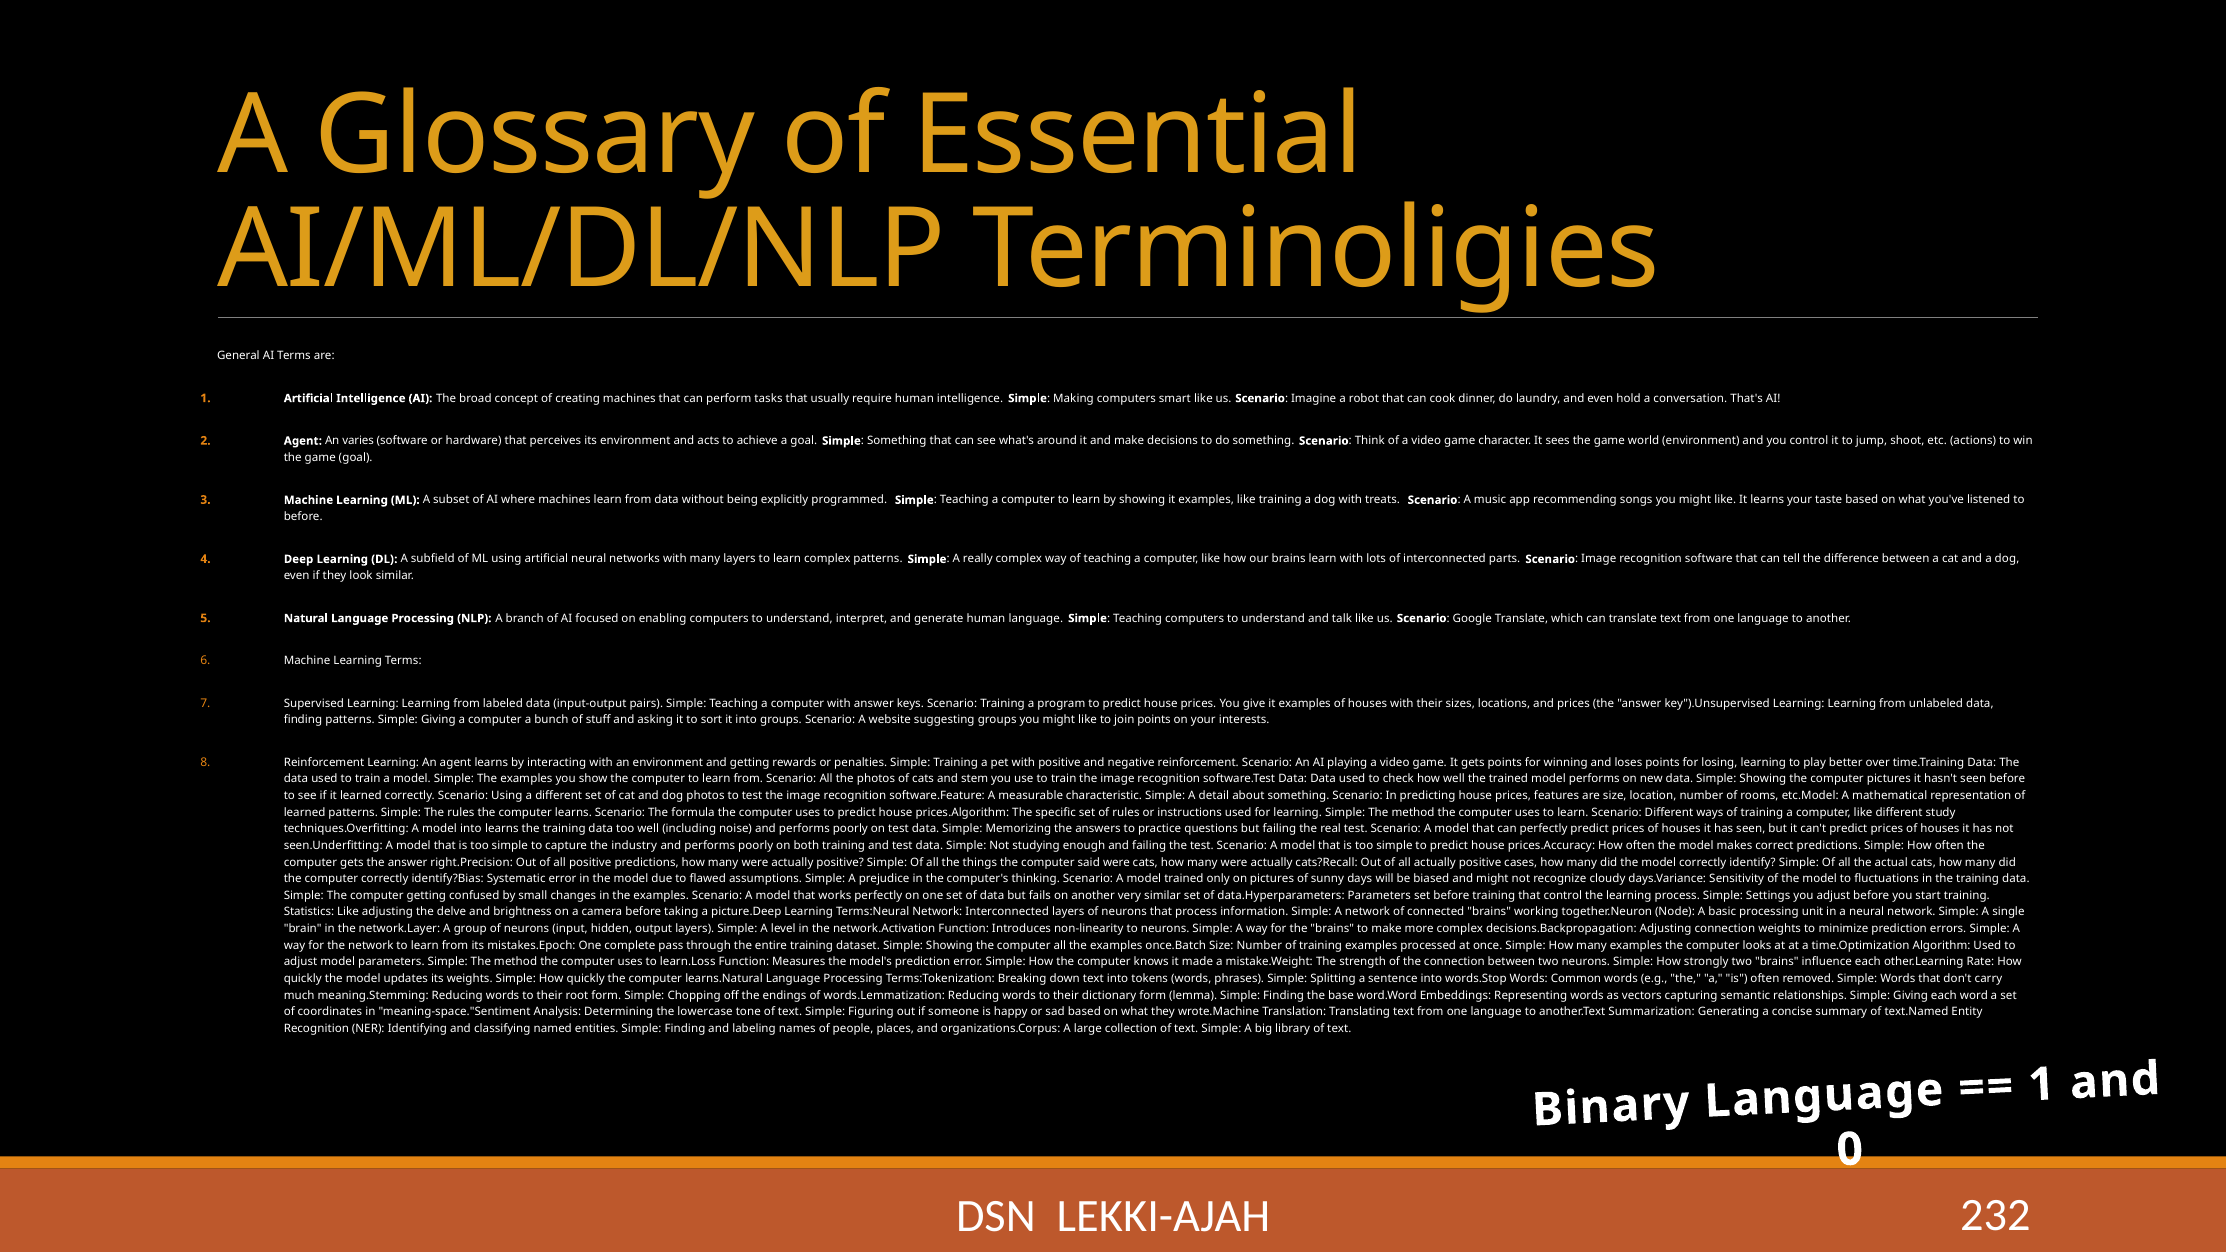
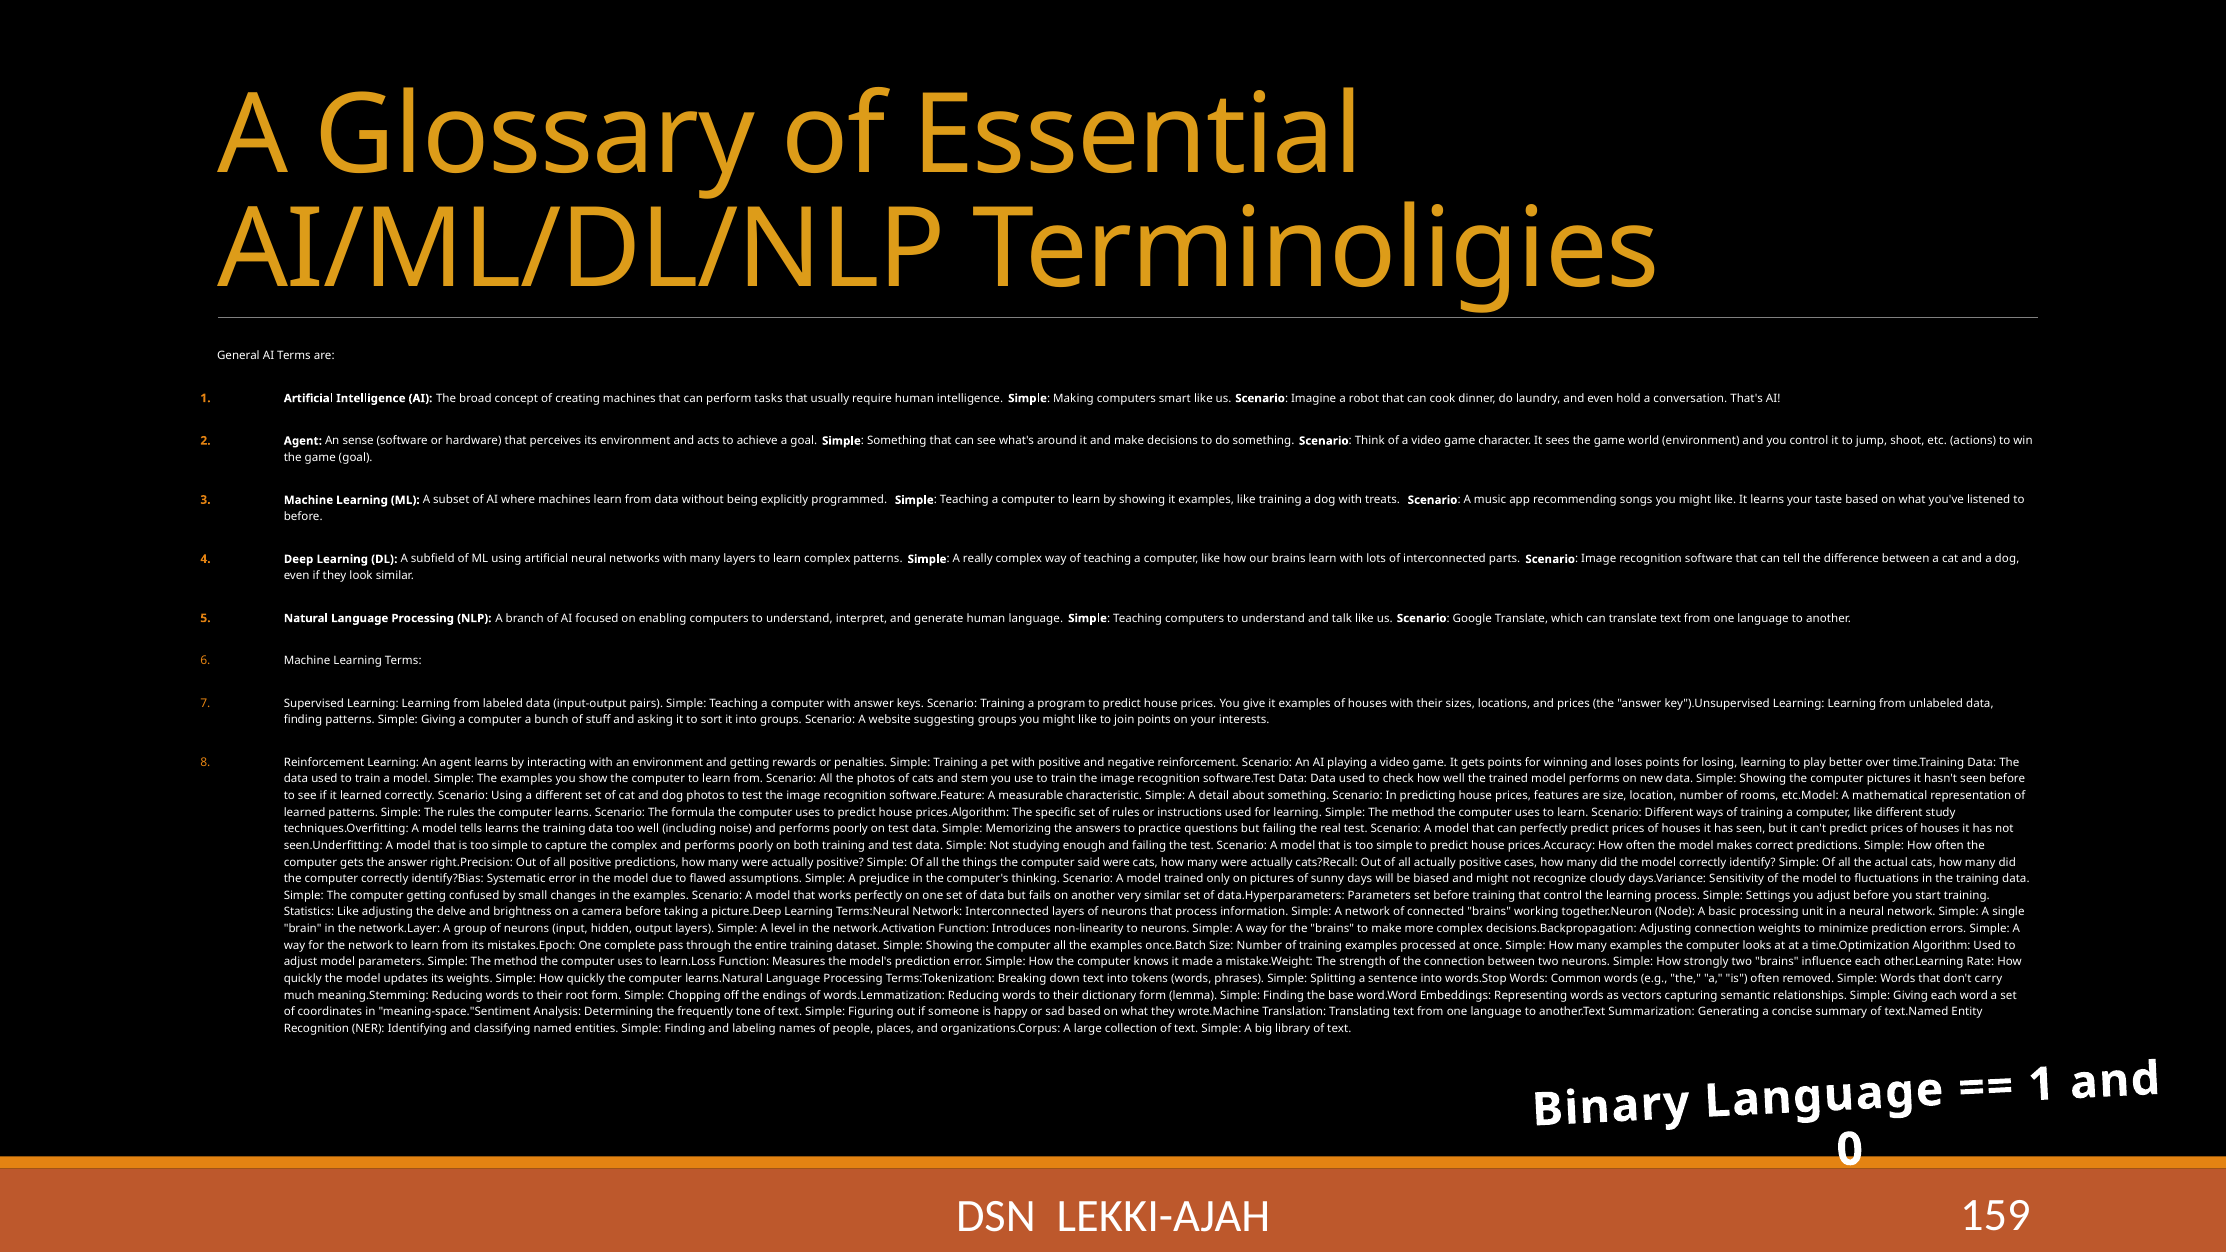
varies: varies -> sense
model into: into -> tells
the industry: industry -> complex
lowercase: lowercase -> frequently
232: 232 -> 159
